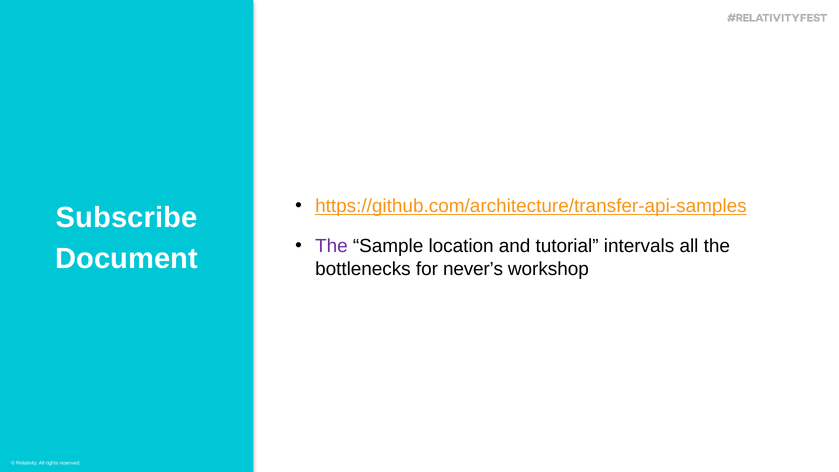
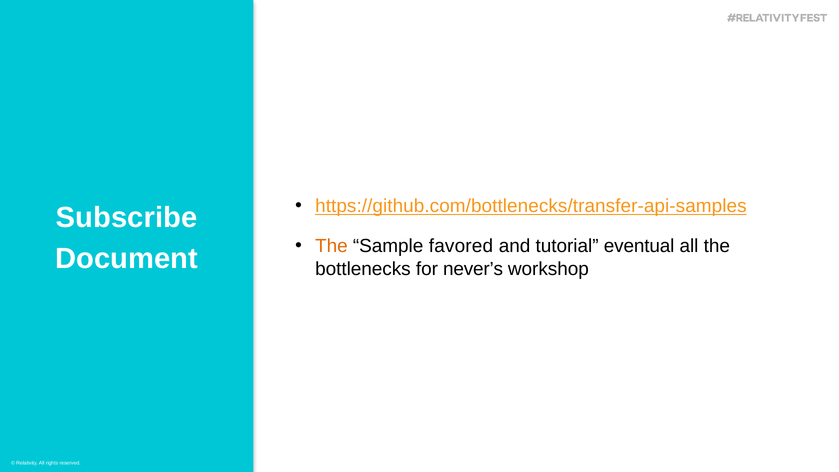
https://github.com/architecture/transfer-api-samples: https://github.com/architecture/transfer-api-samples -> https://github.com/bottlenecks/transfer-api-samples
The at (331, 246) colour: purple -> orange
location: location -> favored
intervals: intervals -> eventual
